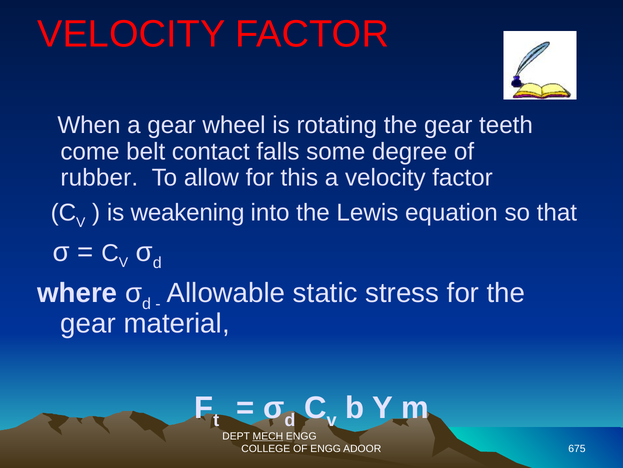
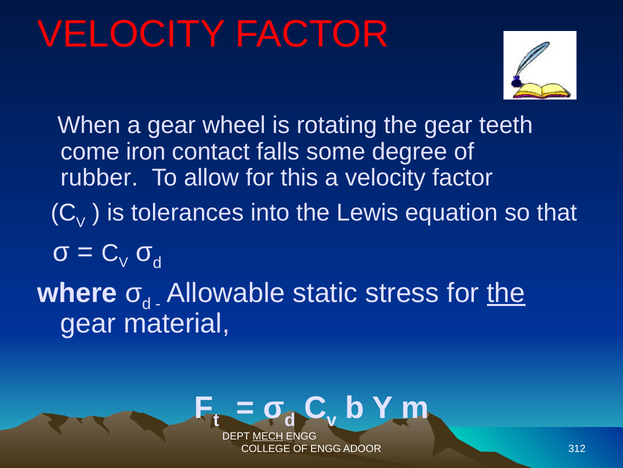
belt: belt -> iron
weakening: weakening -> tolerances
the at (506, 293) underline: none -> present
675: 675 -> 312
